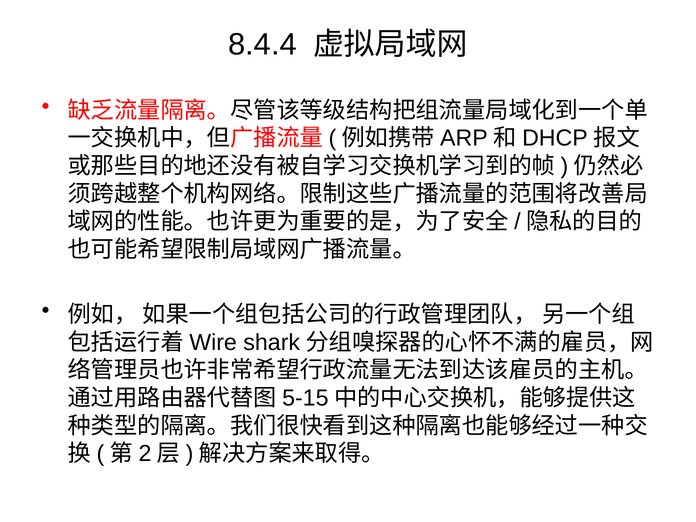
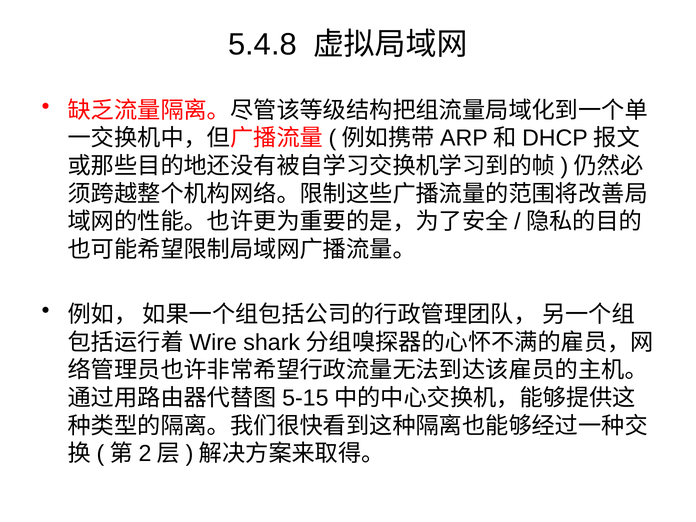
8.4.4: 8.4.4 -> 5.4.8
